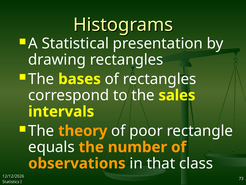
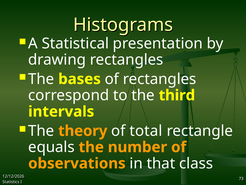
sales: sales -> third
poor: poor -> total
